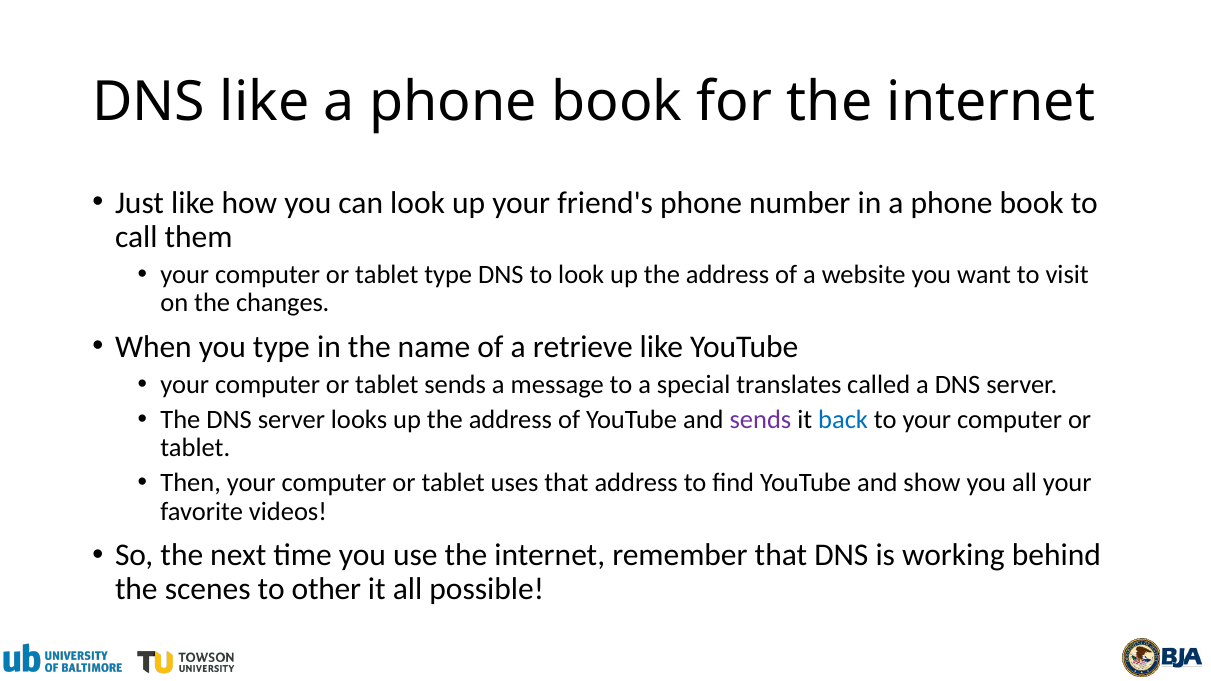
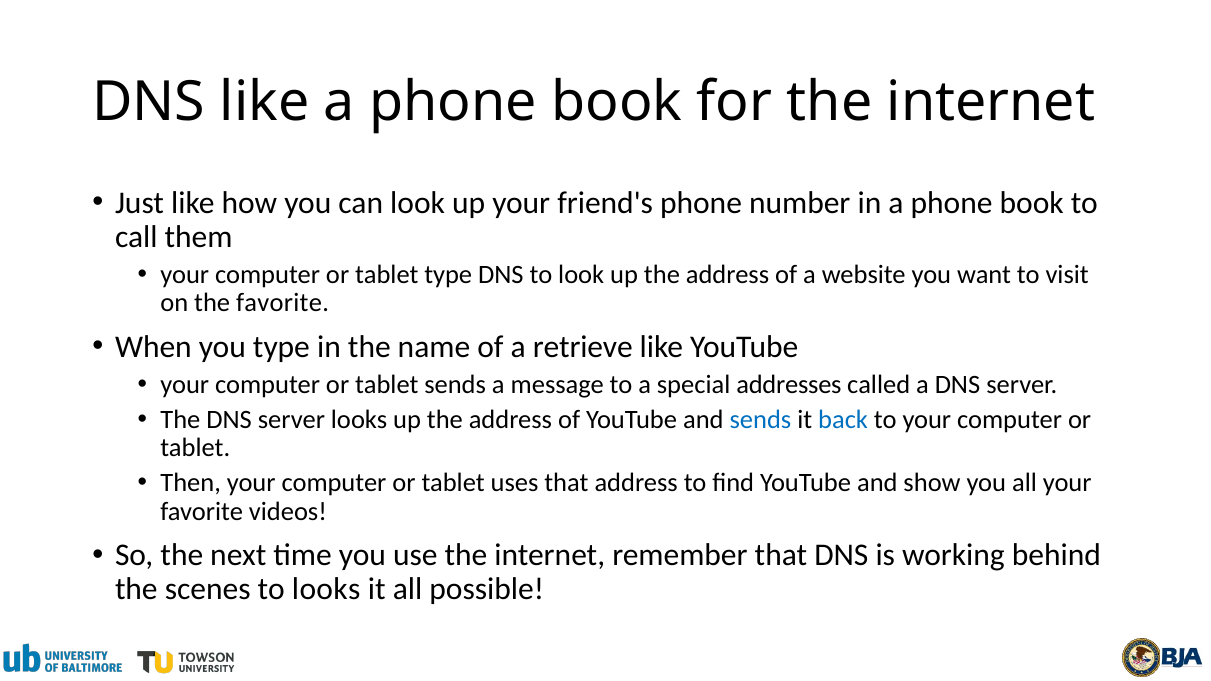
the changes: changes -> favorite
translates: translates -> addresses
sends at (760, 419) colour: purple -> blue
to other: other -> looks
